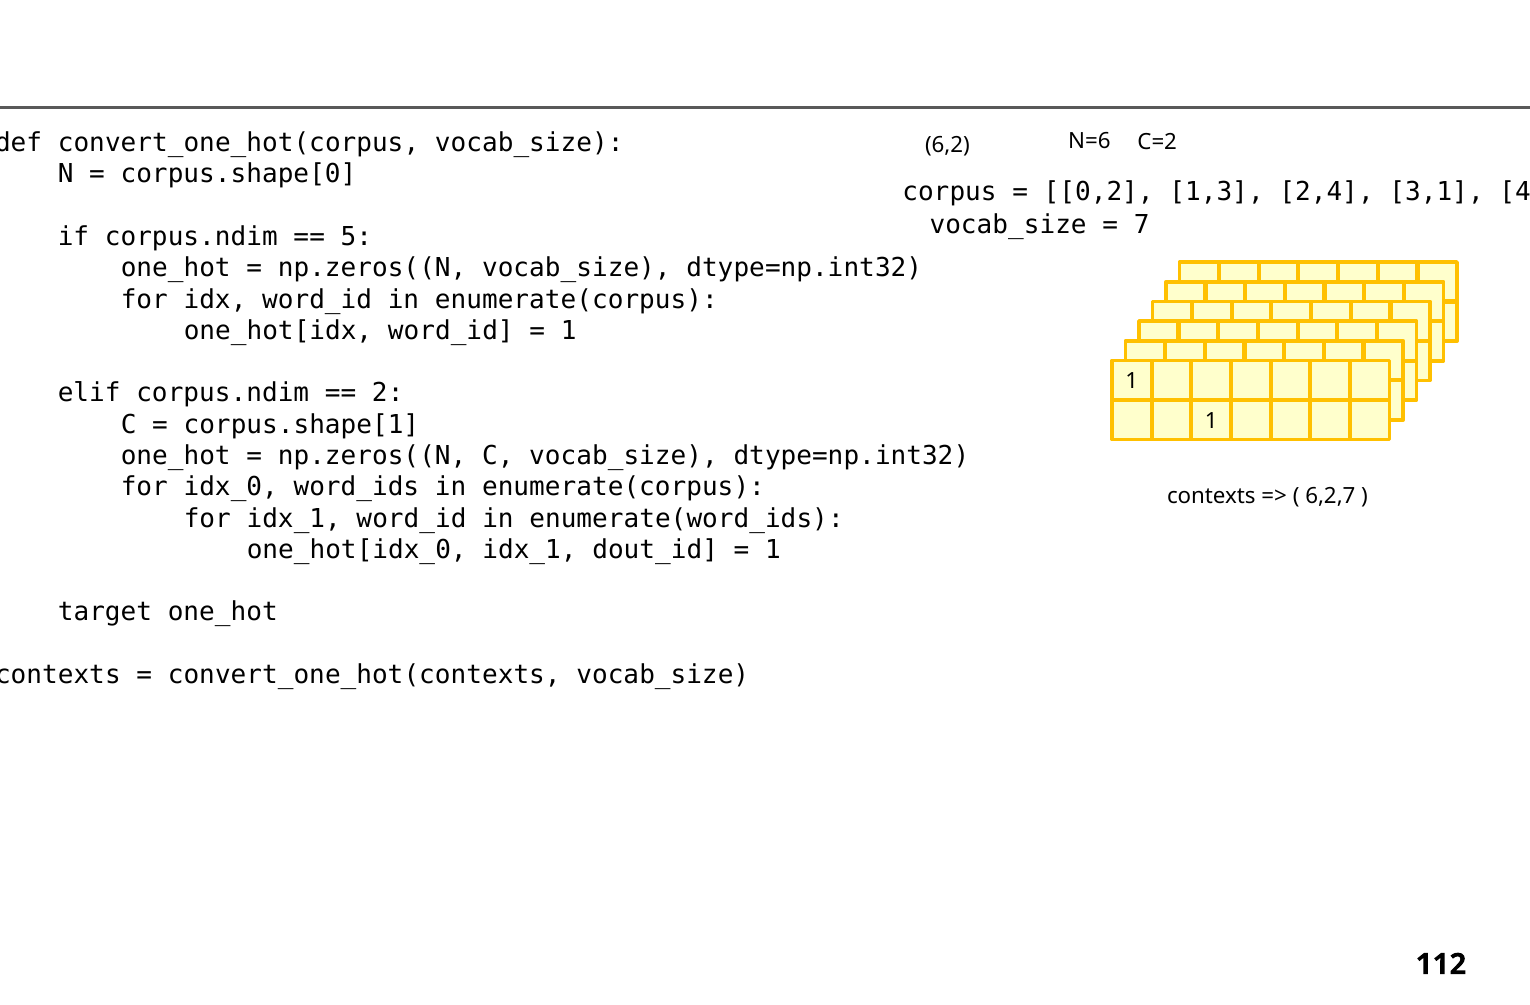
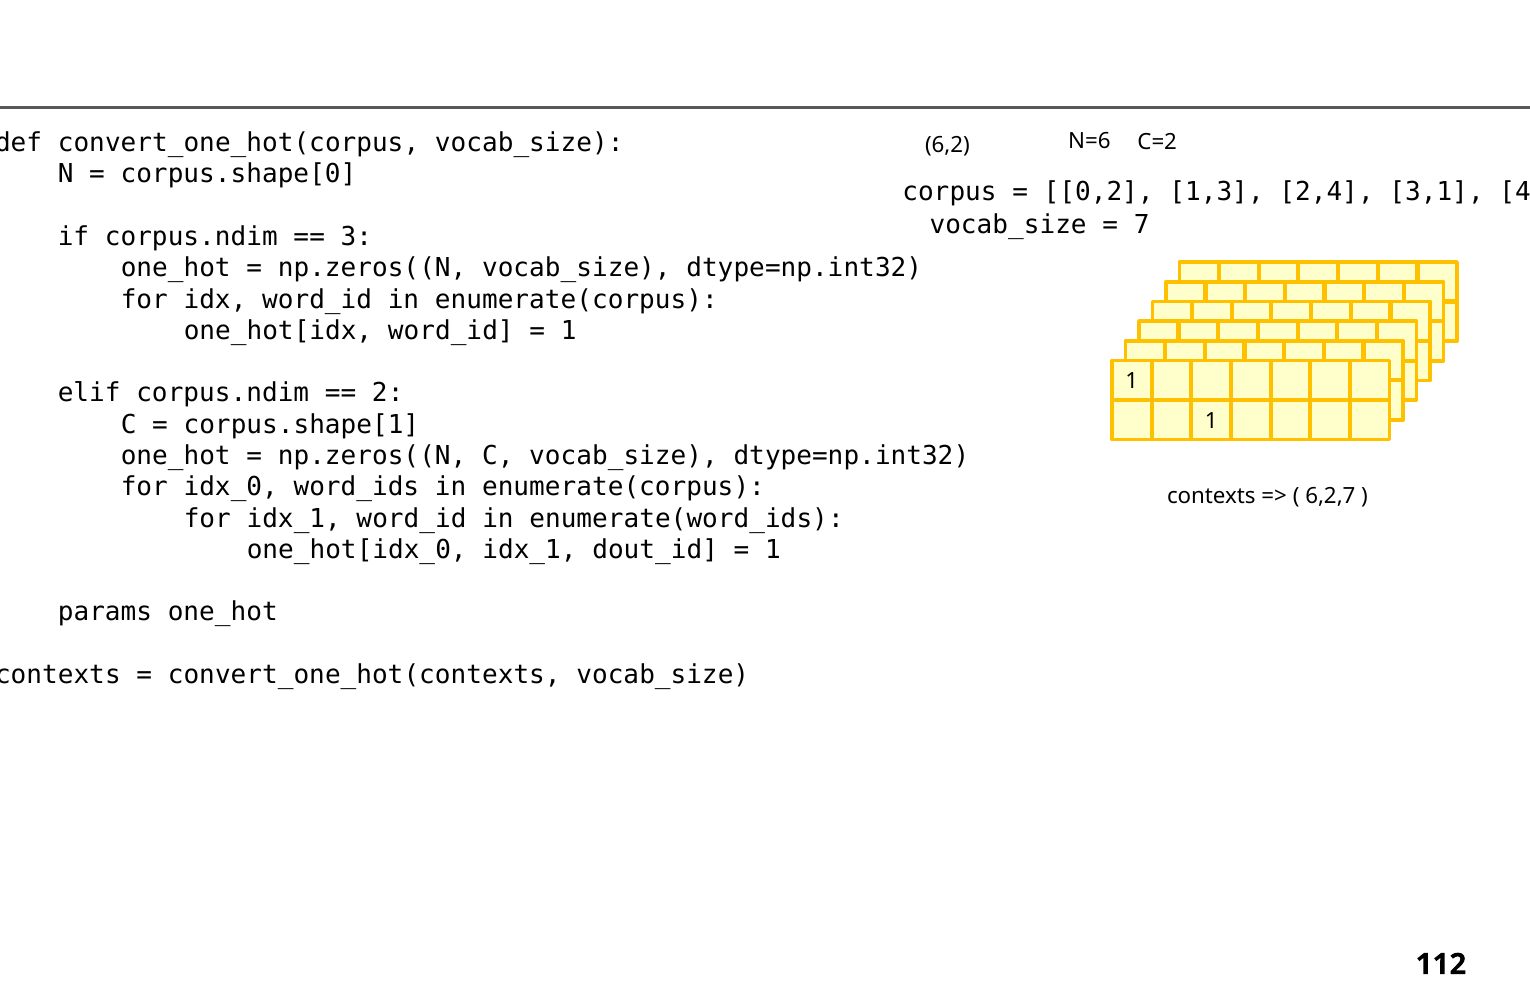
5: 5 -> 3
target: target -> params
